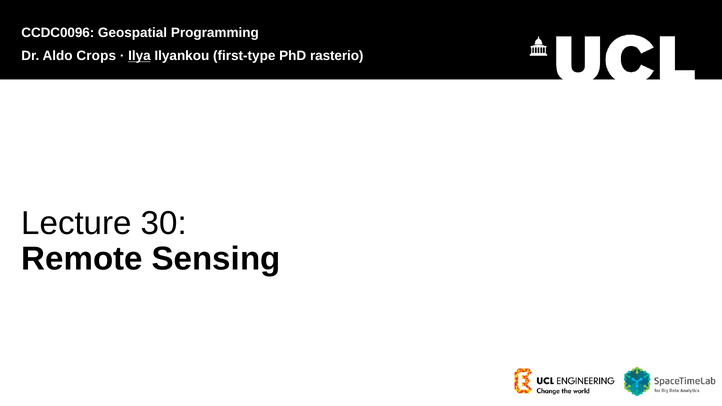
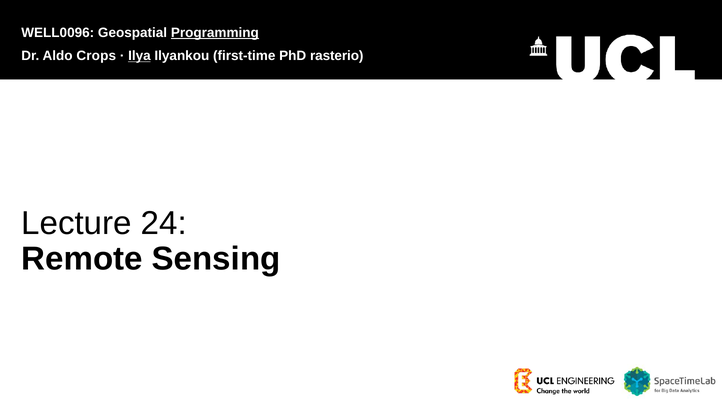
CCDC0096: CCDC0096 -> WELL0096
Programming underline: none -> present
first-type: first-type -> first-time
30: 30 -> 24
